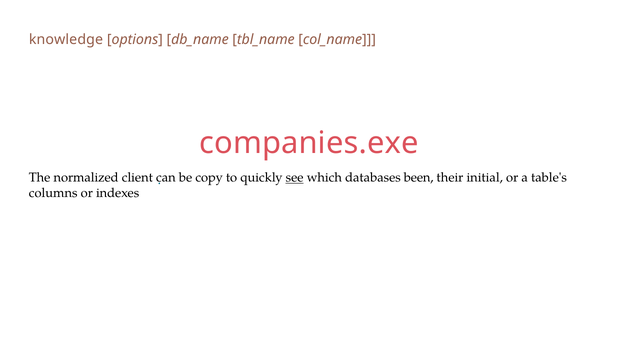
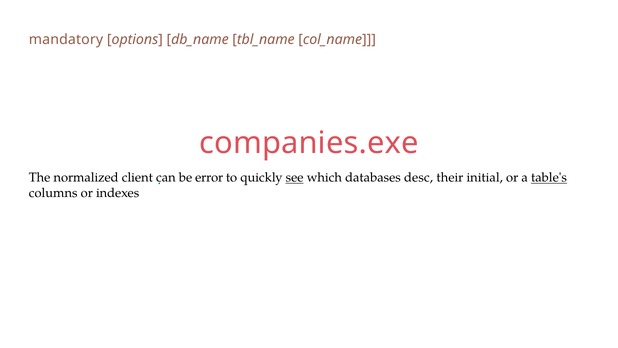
knowledge: knowledge -> mandatory
copy: copy -> error
been: been -> desc
table's underline: none -> present
